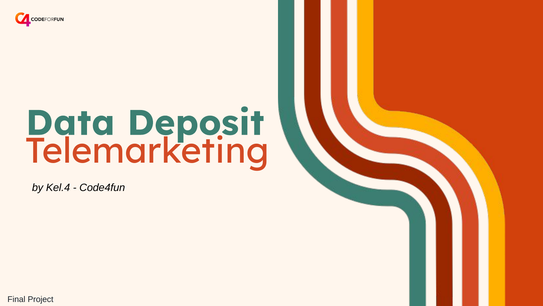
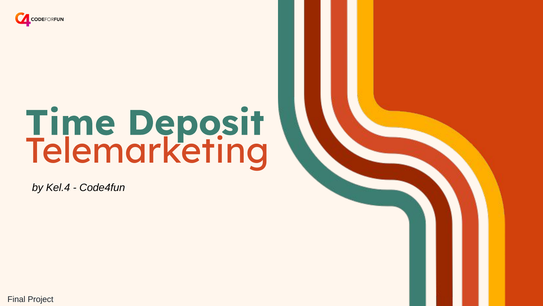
Data: Data -> Time
